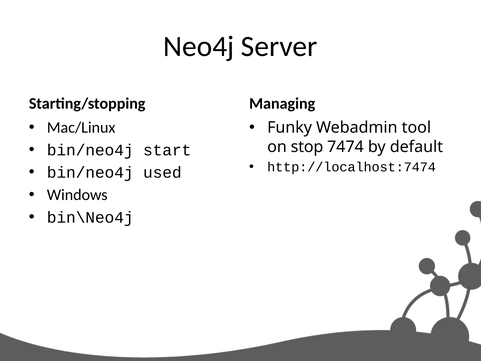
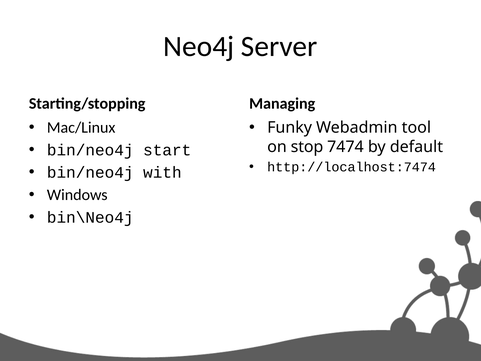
used: used -> with
